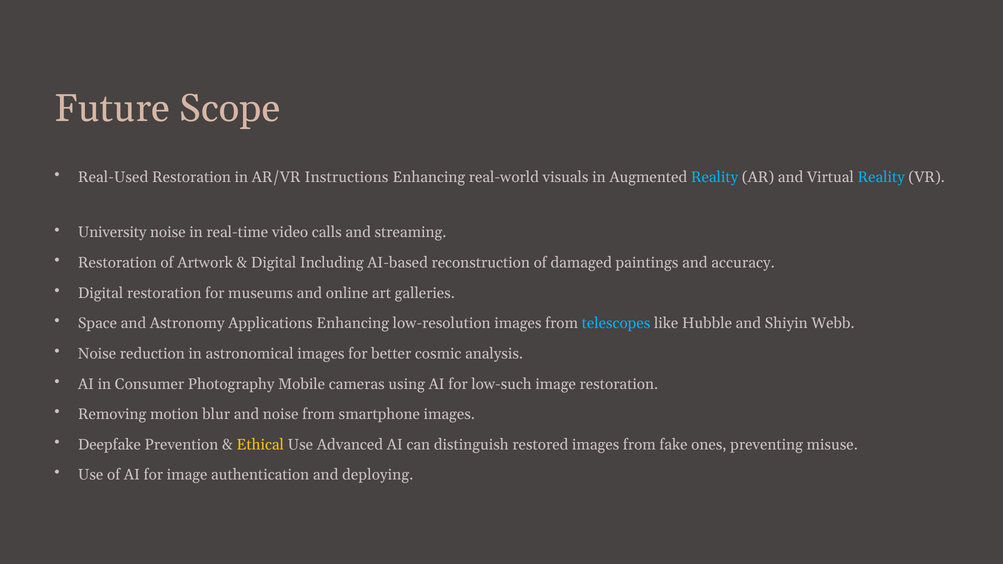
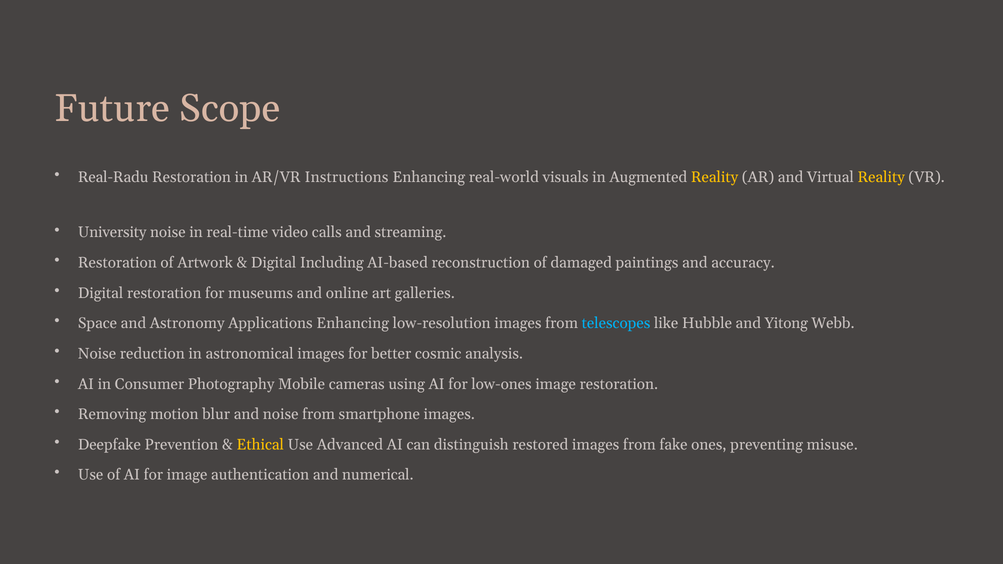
Real-Used: Real-Used -> Real-Radu
Reality at (715, 177) colour: light blue -> yellow
Reality at (881, 177) colour: light blue -> yellow
Shiyin: Shiyin -> Yitong
low-such: low-such -> low-ones
deploying: deploying -> numerical
